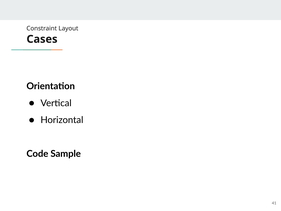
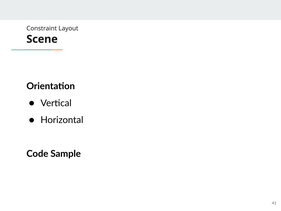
Cases: Cases -> Scene
